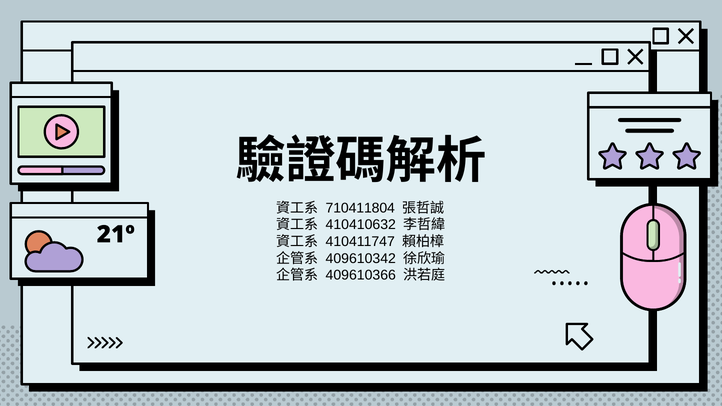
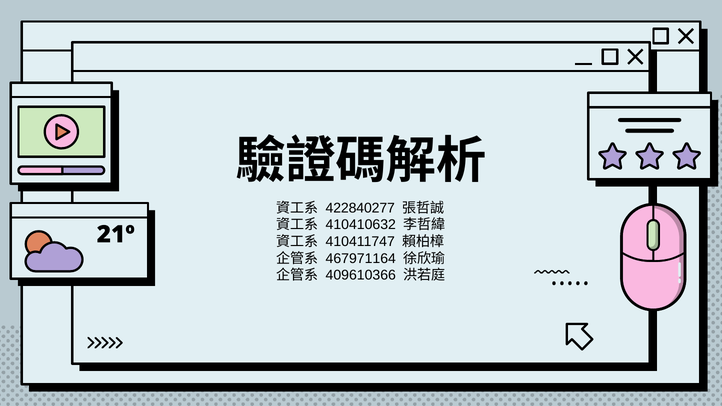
710411804: 710411804 -> 422840277
409610342: 409610342 -> 467971164
